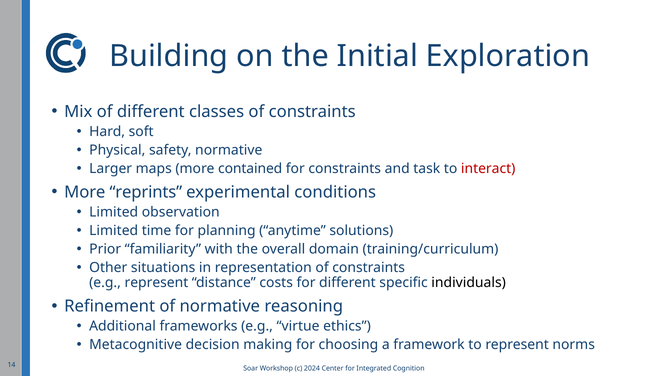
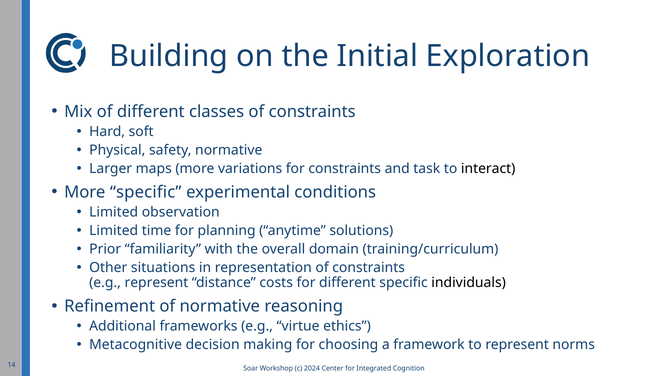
contained: contained -> variations
interact colour: red -> black
More reprints: reprints -> specific
